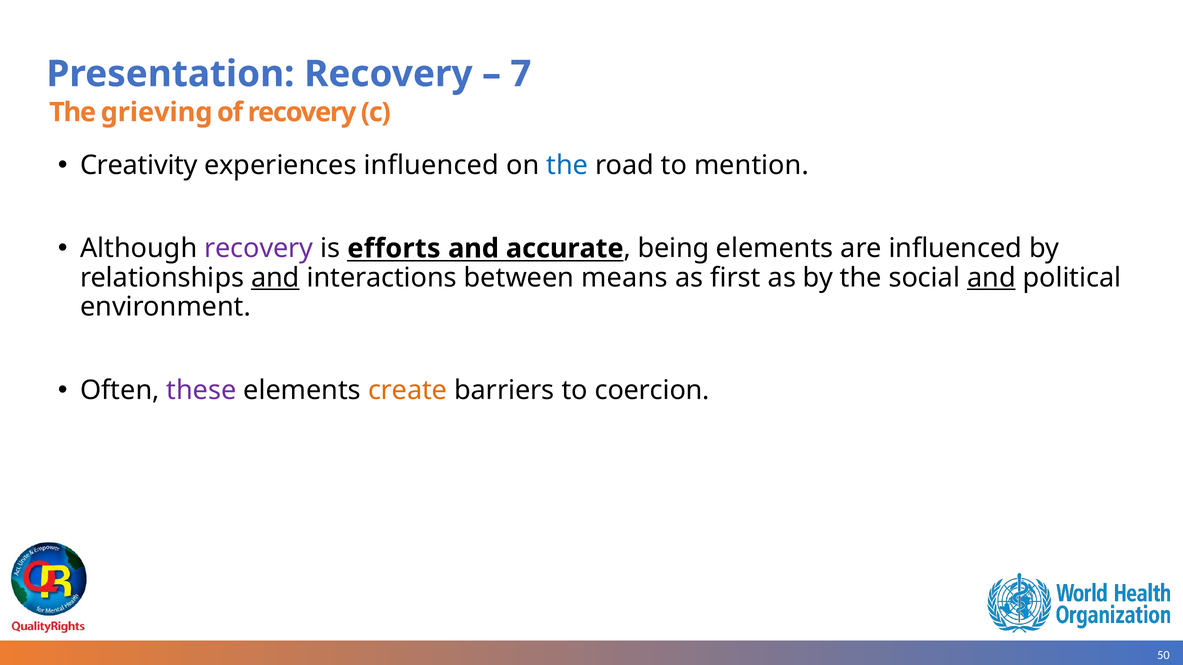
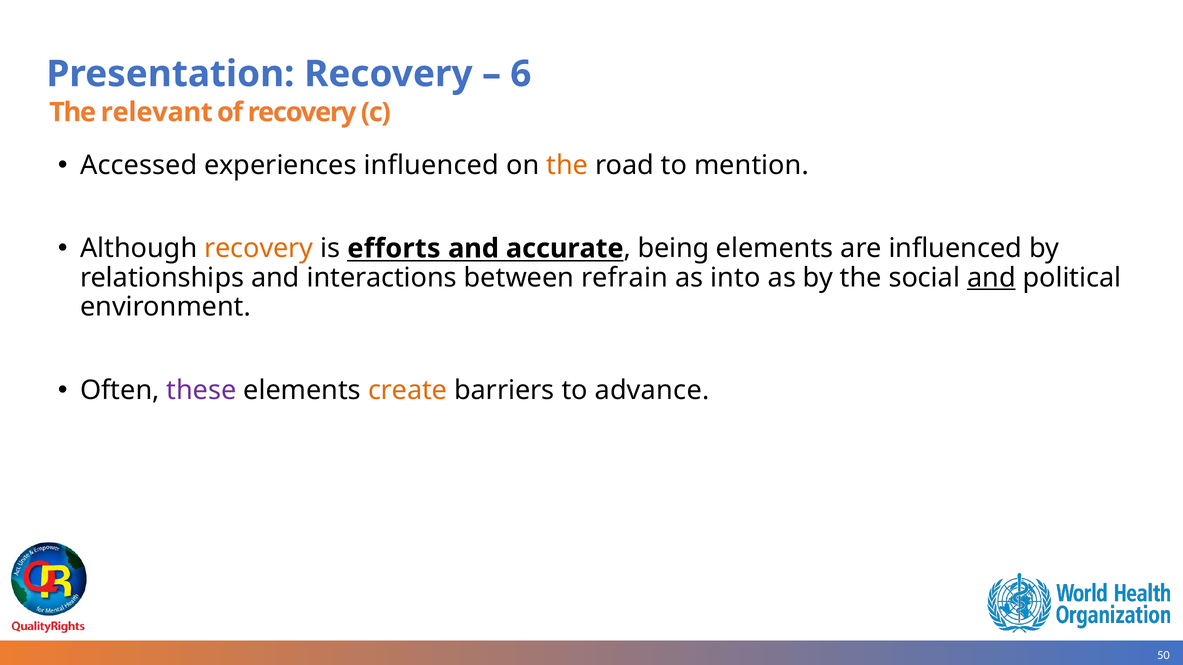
7: 7 -> 6
grieving: grieving -> relevant
Creativity: Creativity -> Accessed
the at (567, 165) colour: blue -> orange
recovery at (259, 249) colour: purple -> orange
and at (275, 278) underline: present -> none
means: means -> refrain
first: first -> into
coercion: coercion -> advance
